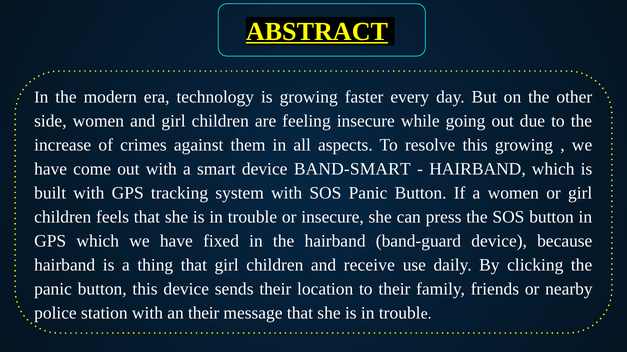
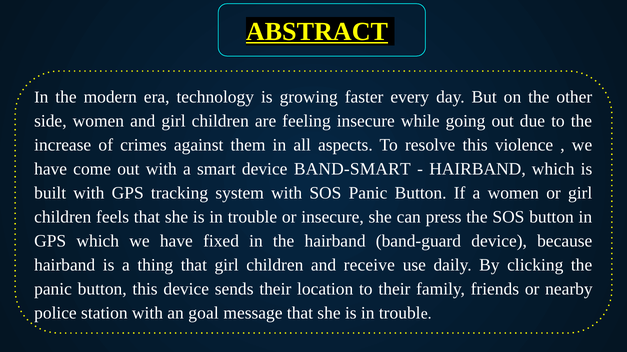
this growing: growing -> violence
an their: their -> goal
